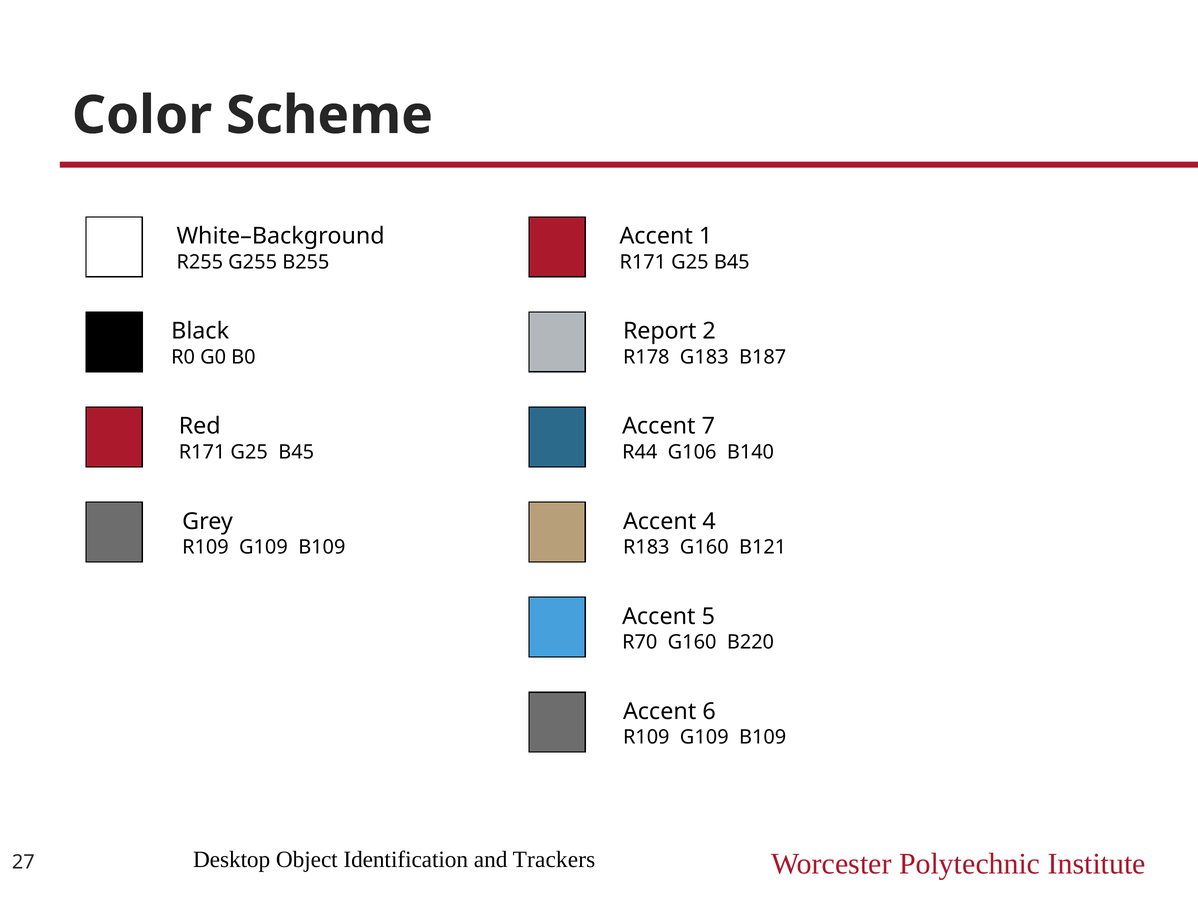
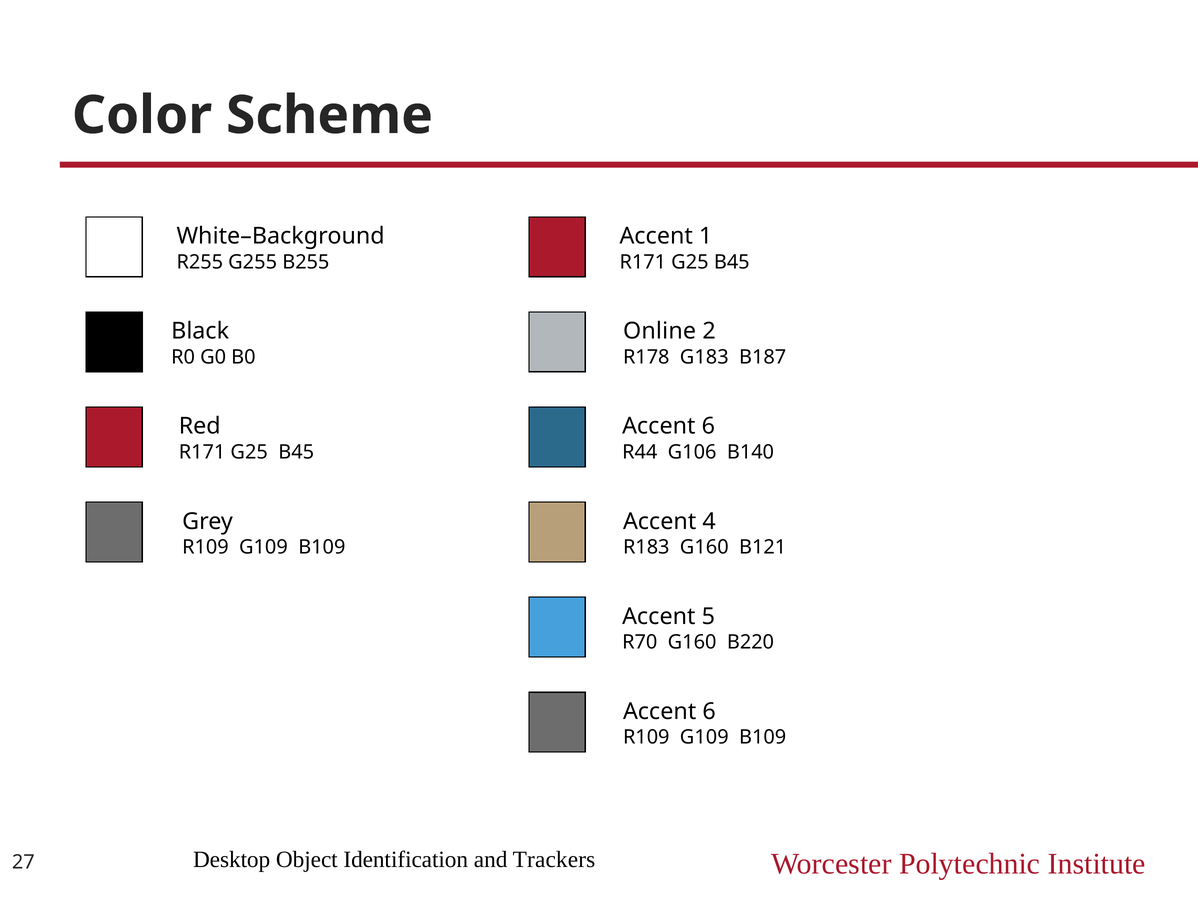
Report: Report -> Online
7 at (708, 427): 7 -> 6
